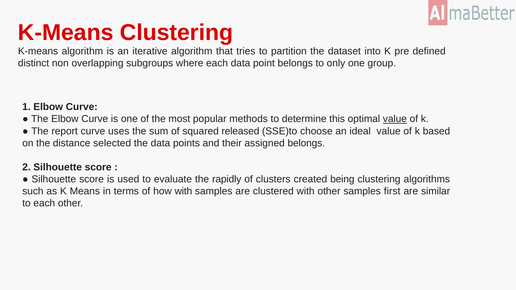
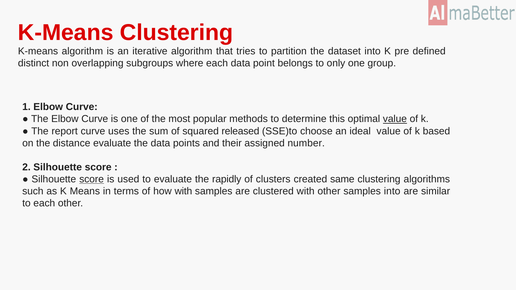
distance selected: selected -> evaluate
assigned belongs: belongs -> number
score at (92, 179) underline: none -> present
being: being -> same
samples first: first -> into
